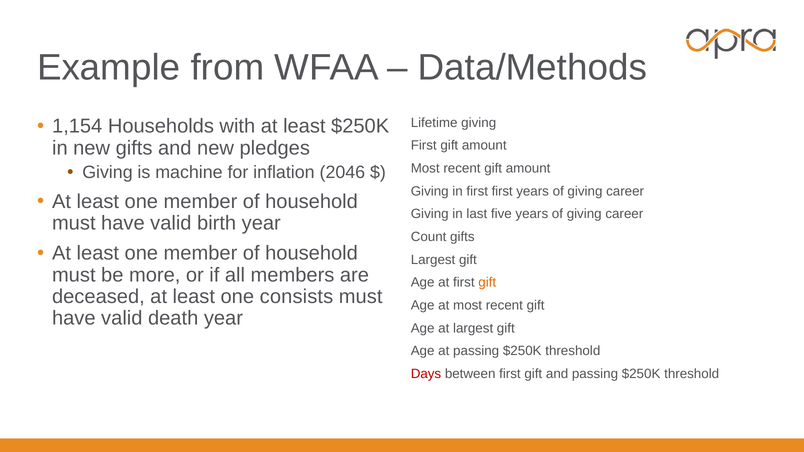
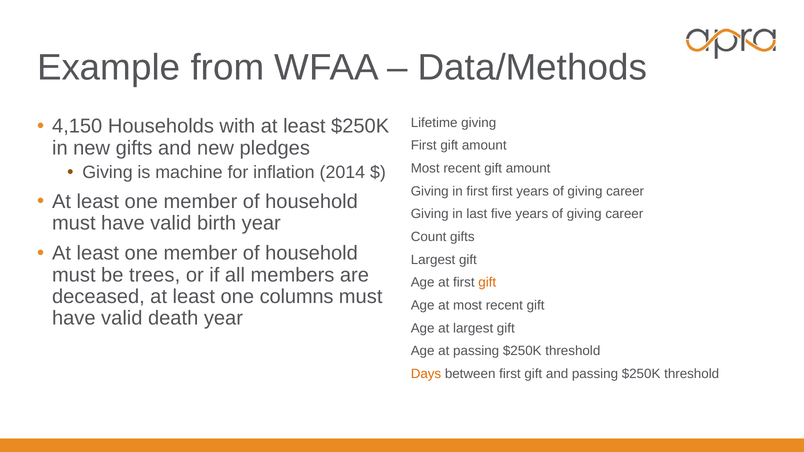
1,154: 1,154 -> 4,150
2046: 2046 -> 2014
more: more -> trees
consists: consists -> columns
Days colour: red -> orange
